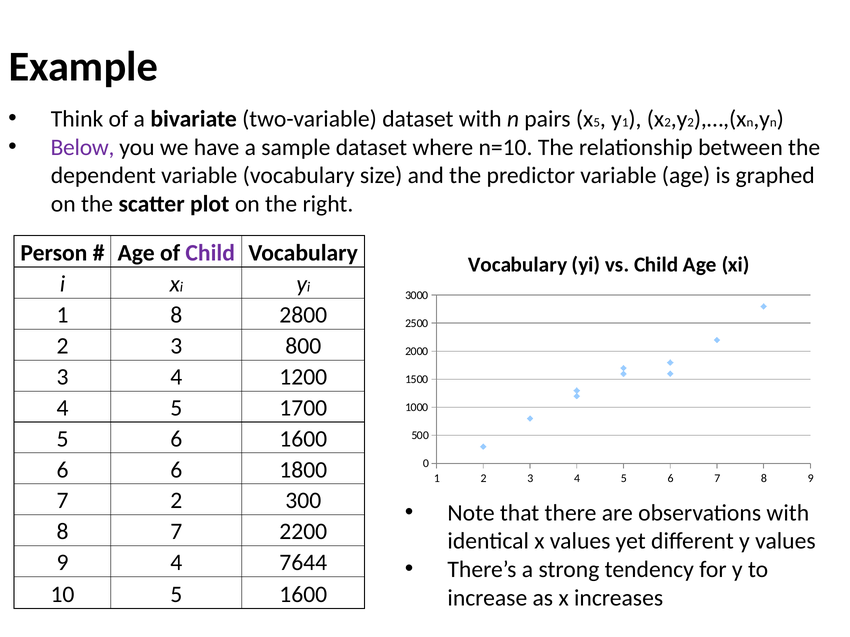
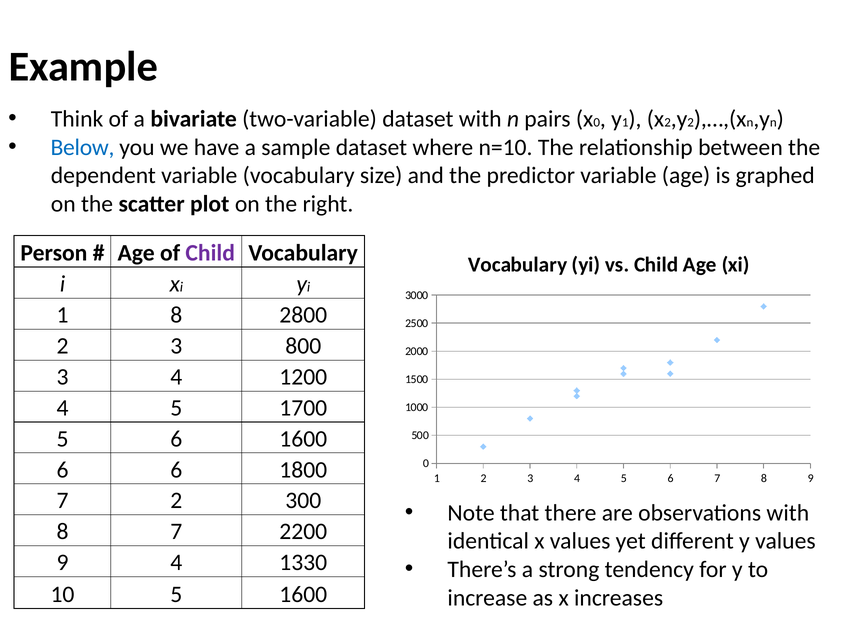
x 5: 5 -> 0
Below colour: purple -> blue
7644: 7644 -> 1330
